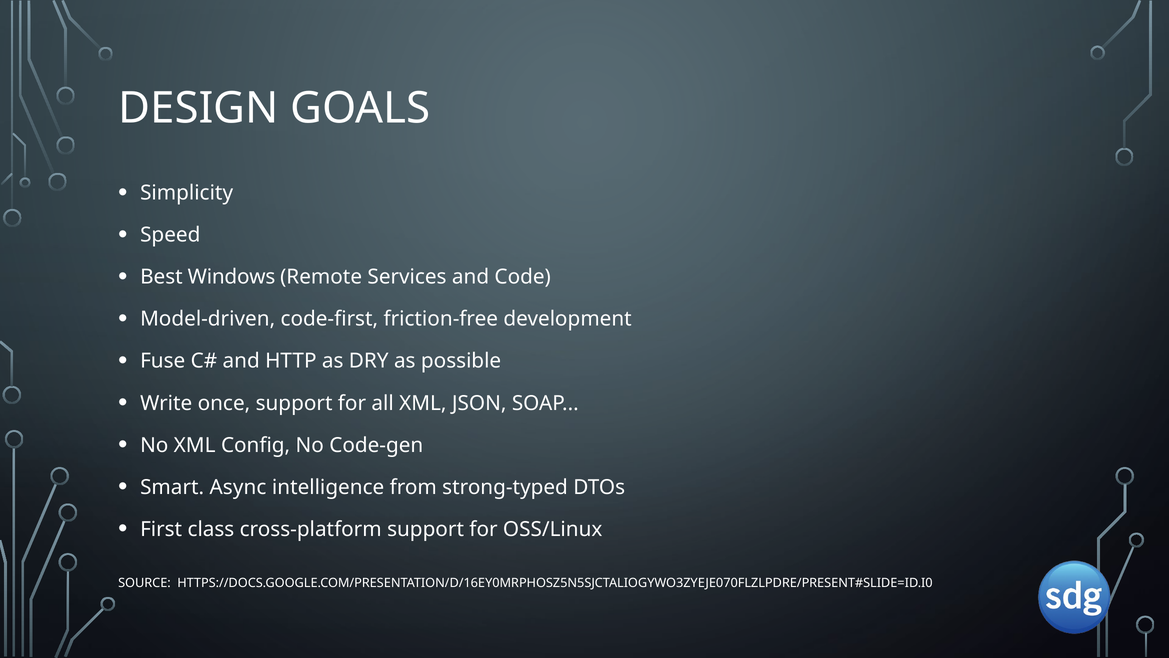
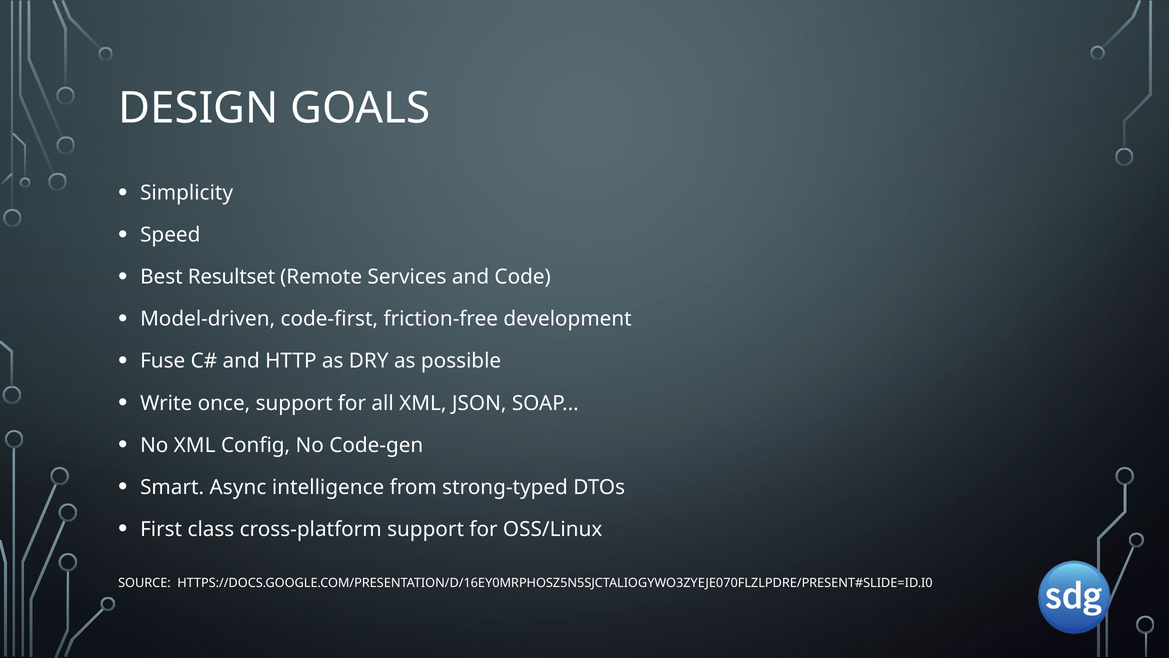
Windows: Windows -> Resultset
